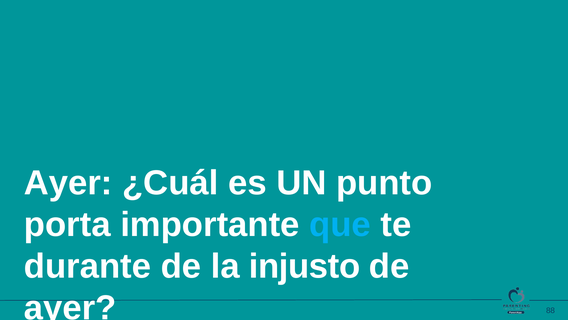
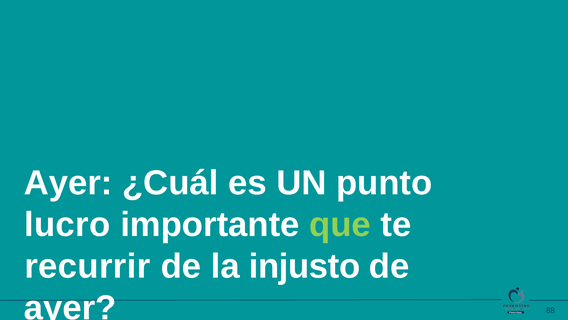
porta: porta -> lucro
que colour: light blue -> light green
durante: durante -> recurrir
